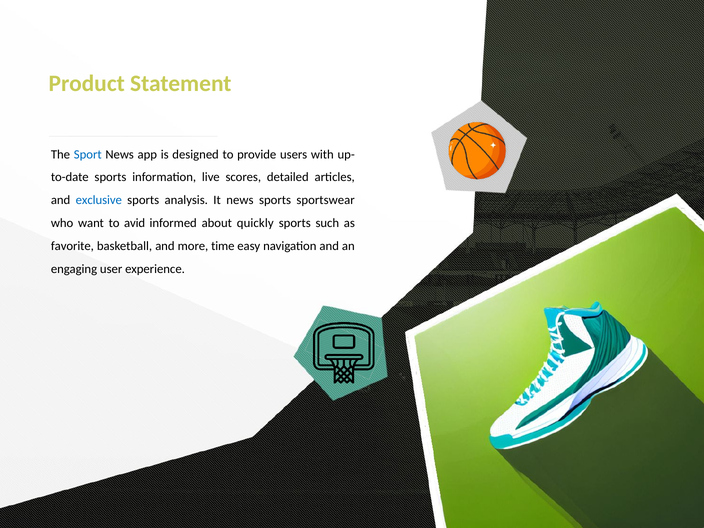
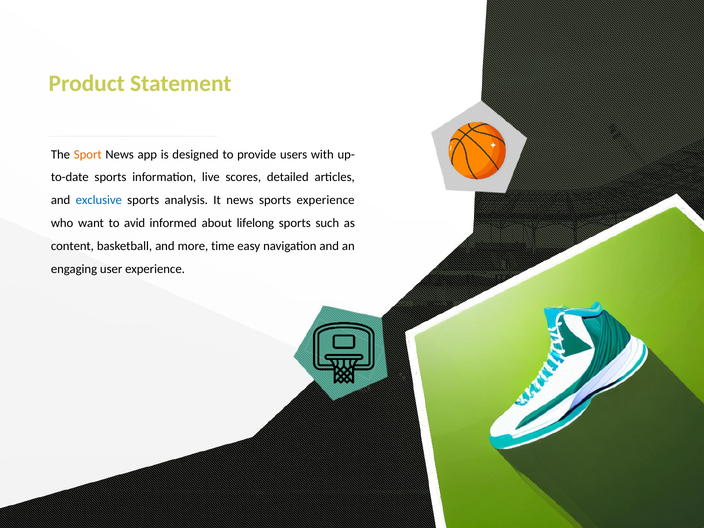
Sport colour: blue -> orange
sports sportswear: sportswear -> experience
quickly: quickly -> lifelong
favorite: favorite -> content
